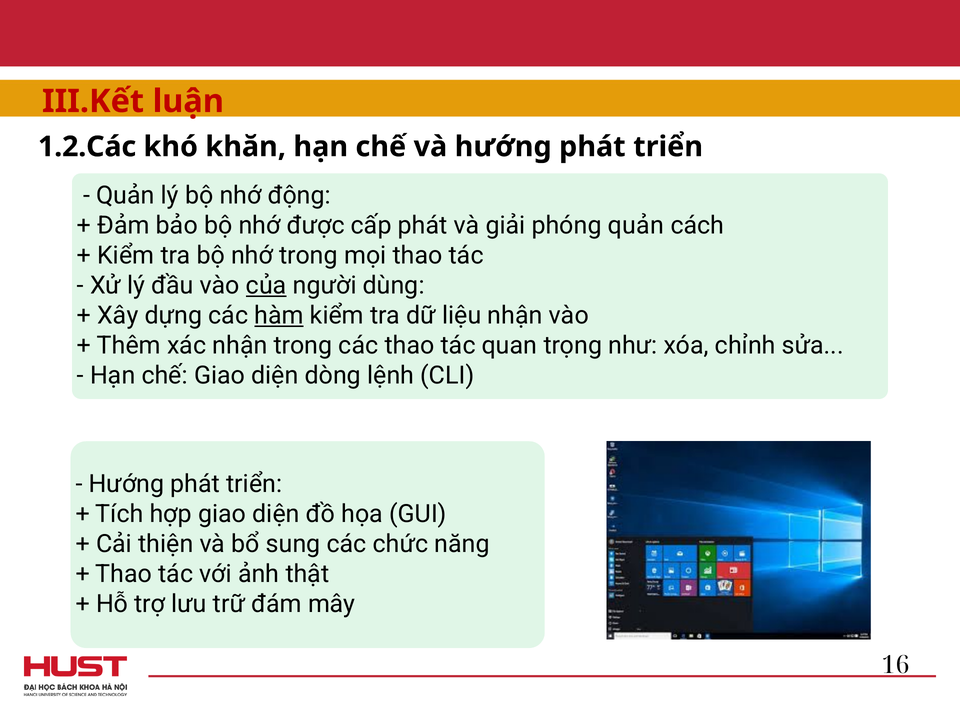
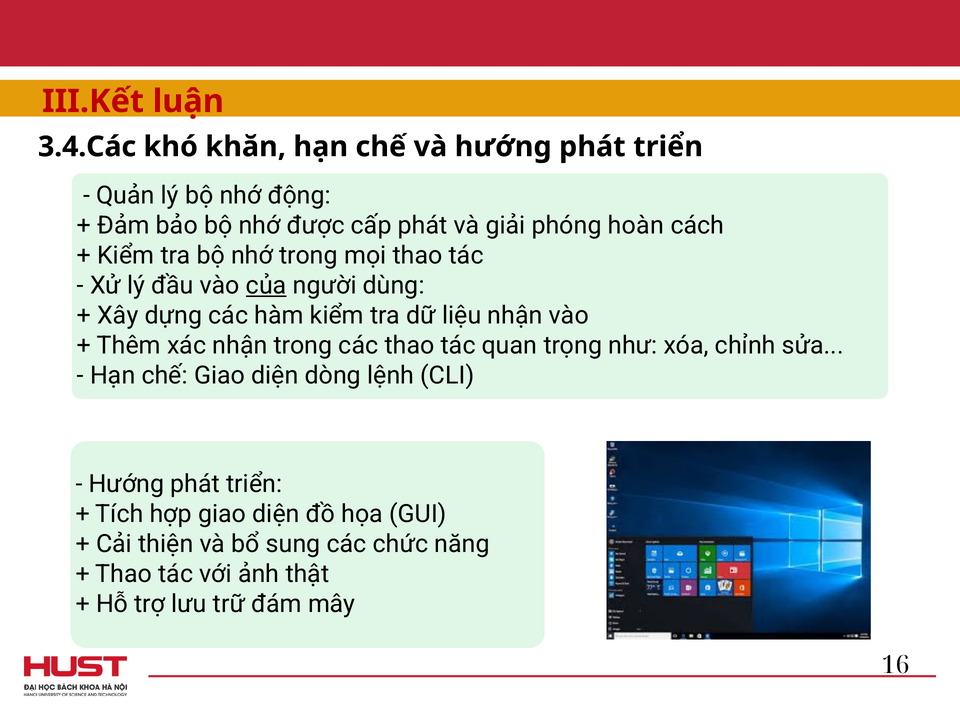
1.2.Các: 1.2.Các -> 3.4.Các
phóng quản: quản -> hoàn
hàm underline: present -> none
